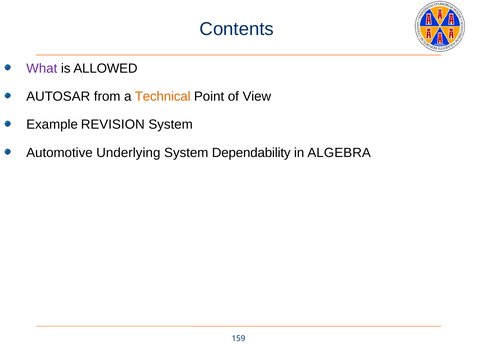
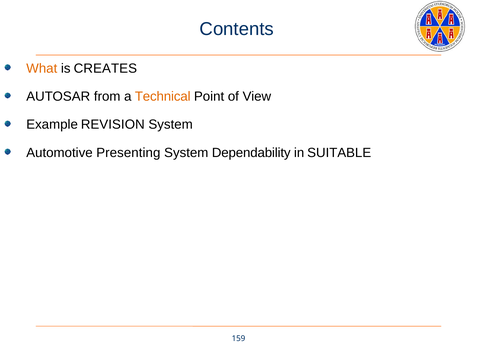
What colour: purple -> orange
ALLOWED: ALLOWED -> CREATES
Underlying: Underlying -> Presenting
ALGEBRA: ALGEBRA -> SUITABLE
